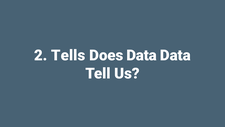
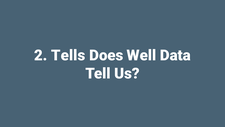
Does Data: Data -> Well
